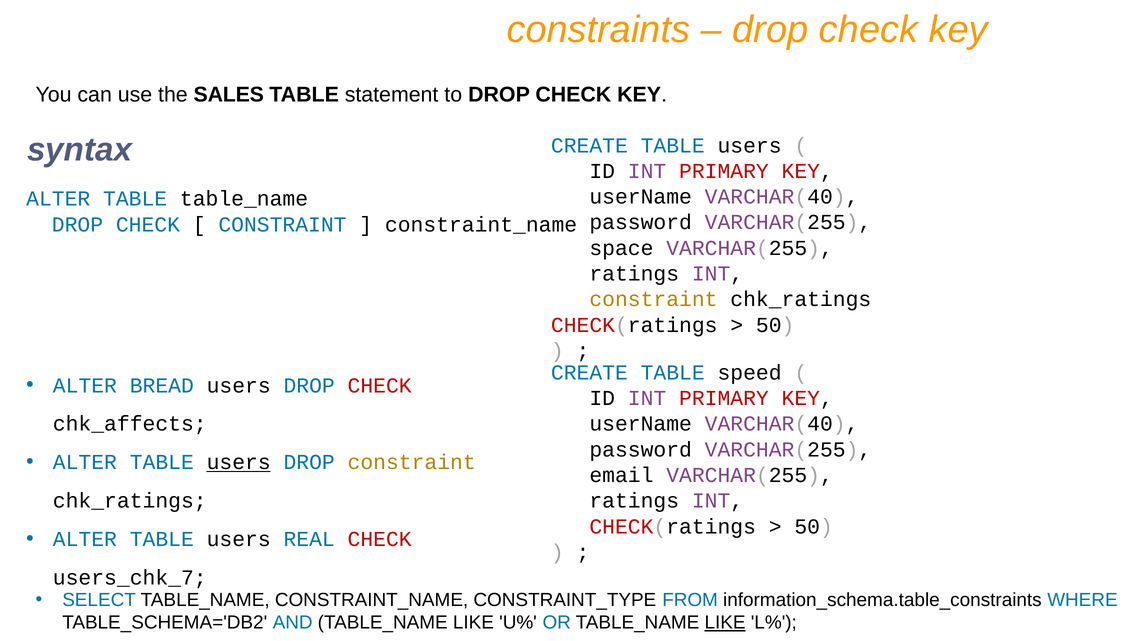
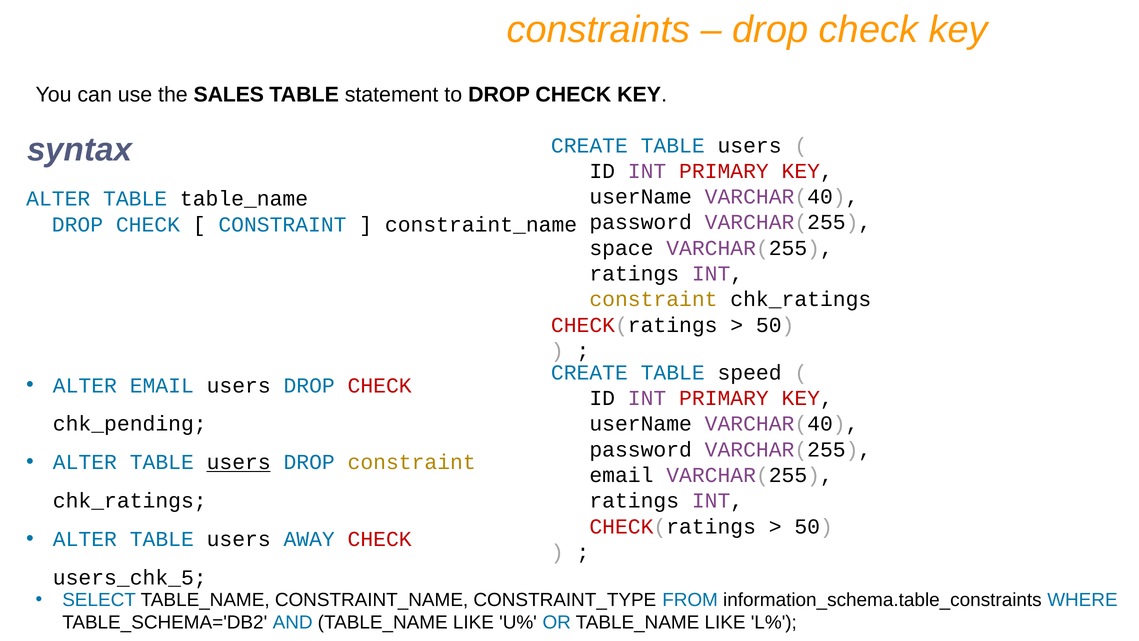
ALTER BREAD: BREAD -> EMAIL
chk_affects: chk_affects -> chk_pending
REAL: REAL -> AWAY
users_chk_7: users_chk_7 -> users_chk_5
LIKE at (725, 622) underline: present -> none
